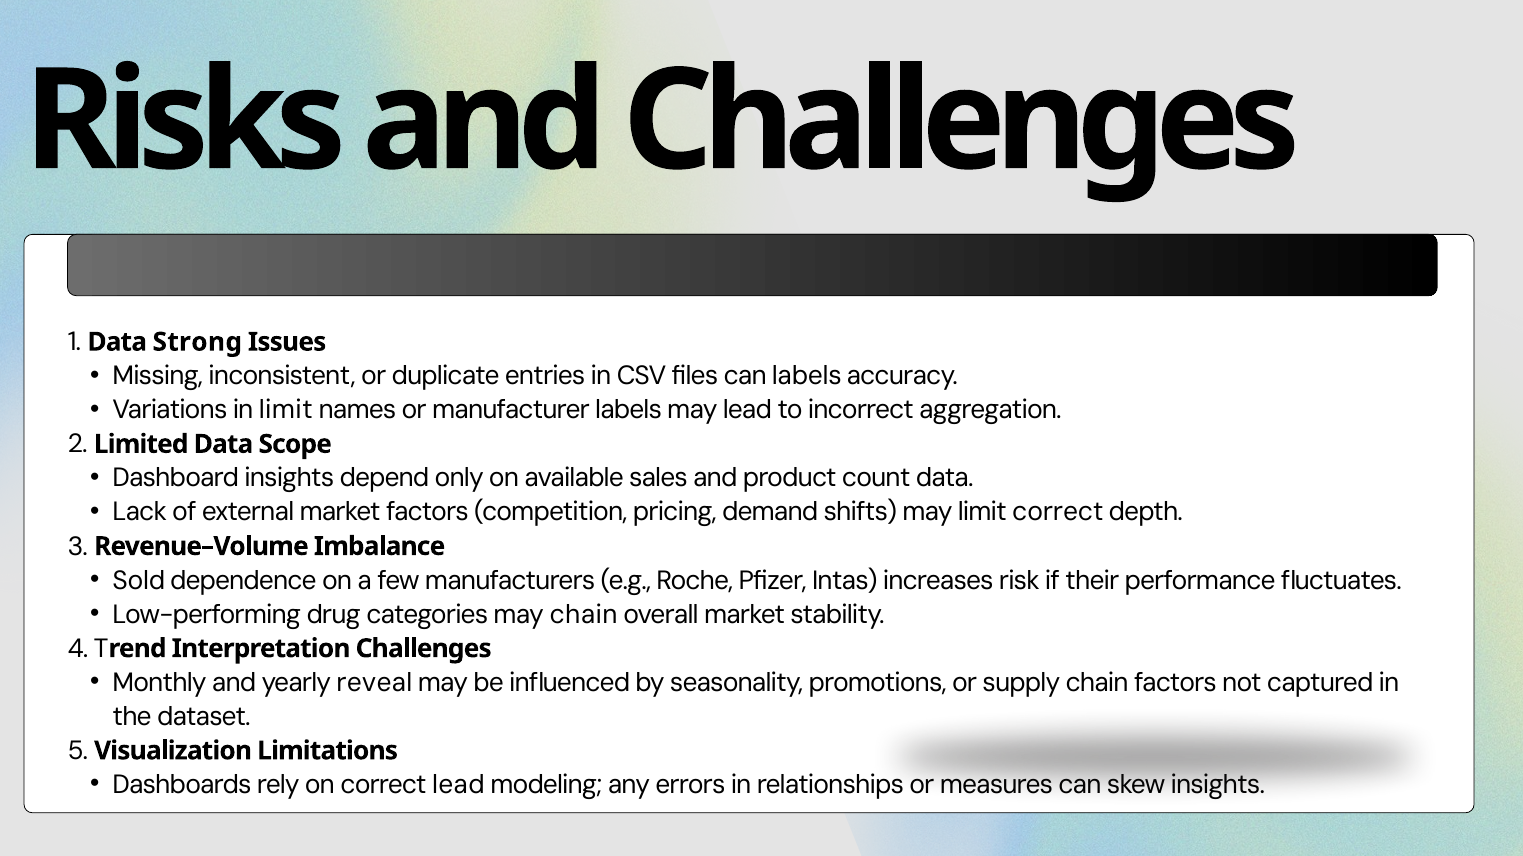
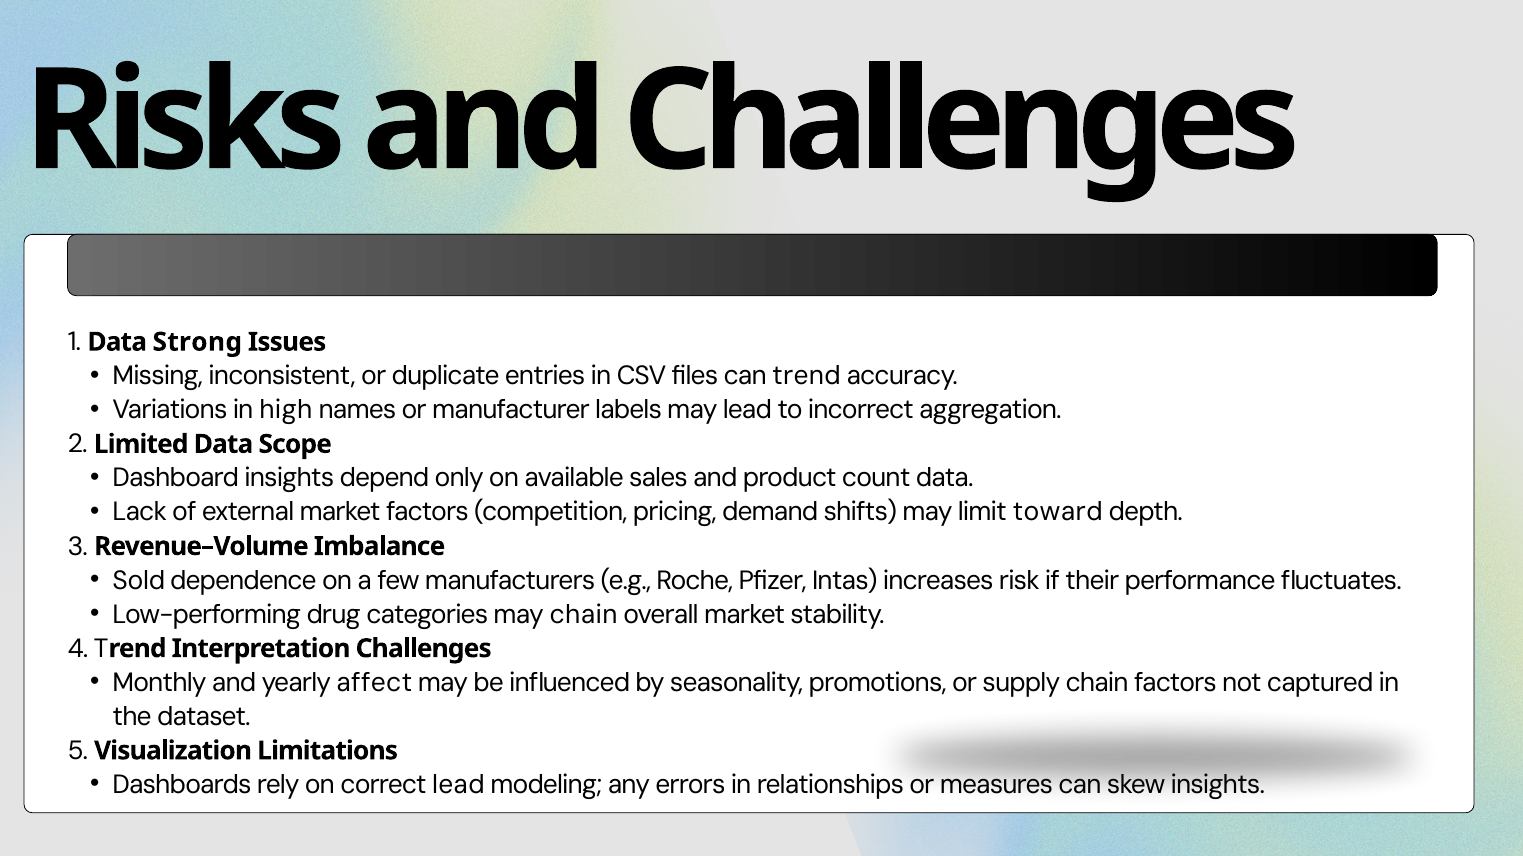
can labels: labels -> trend
in limit: limit -> high
limit correct: correct -> toward
reveal: reveal -> affect
